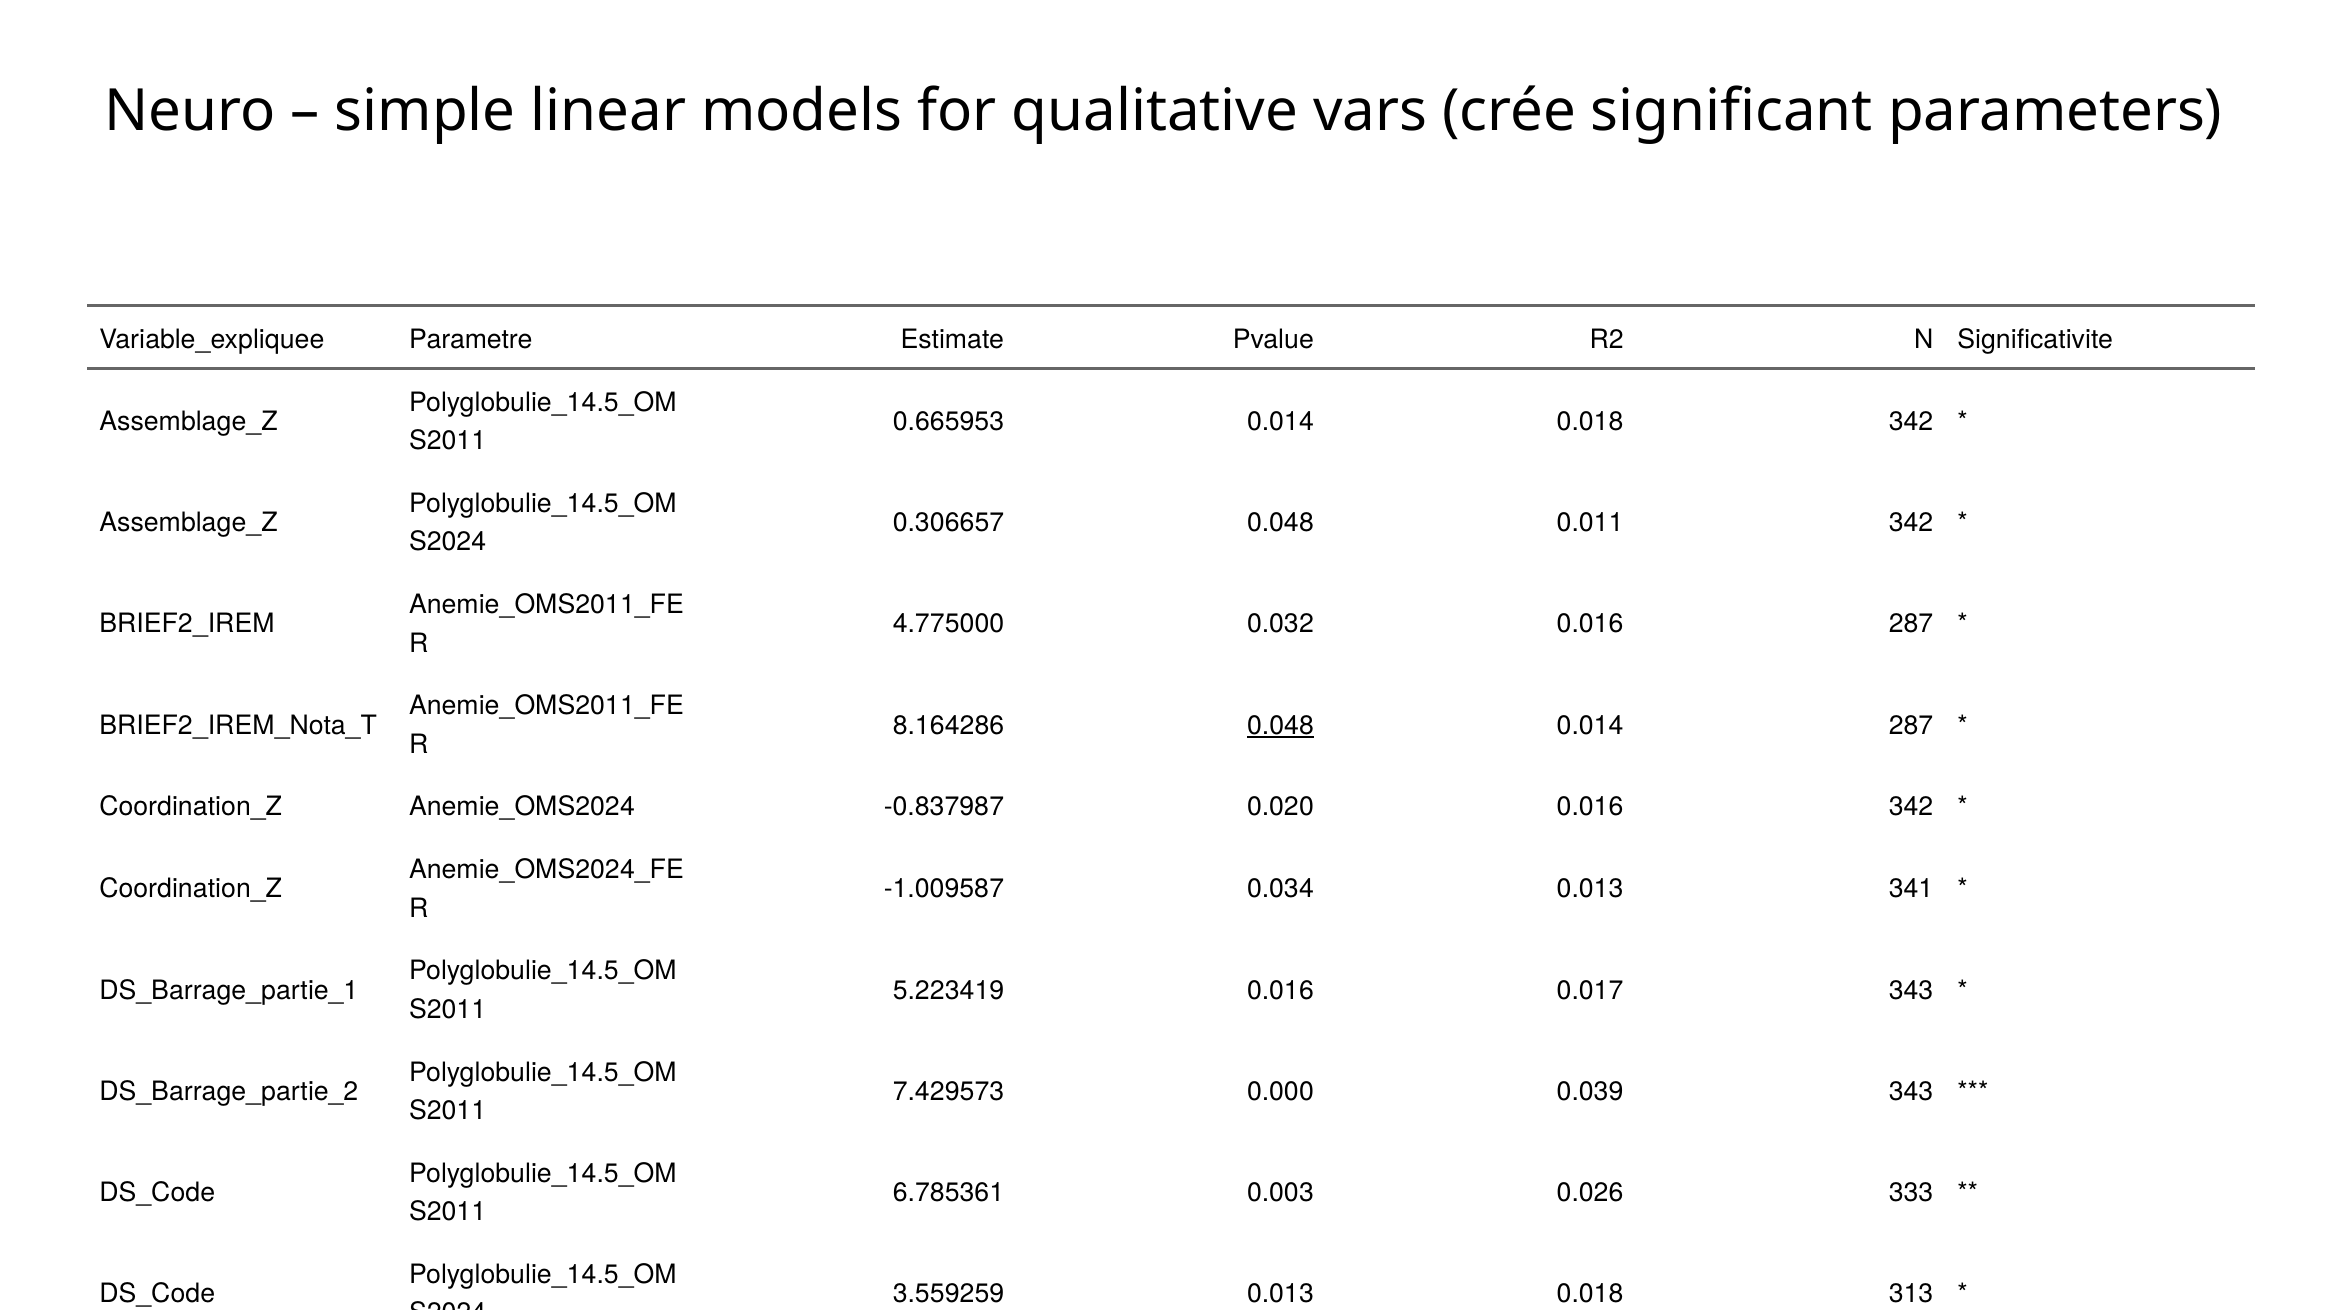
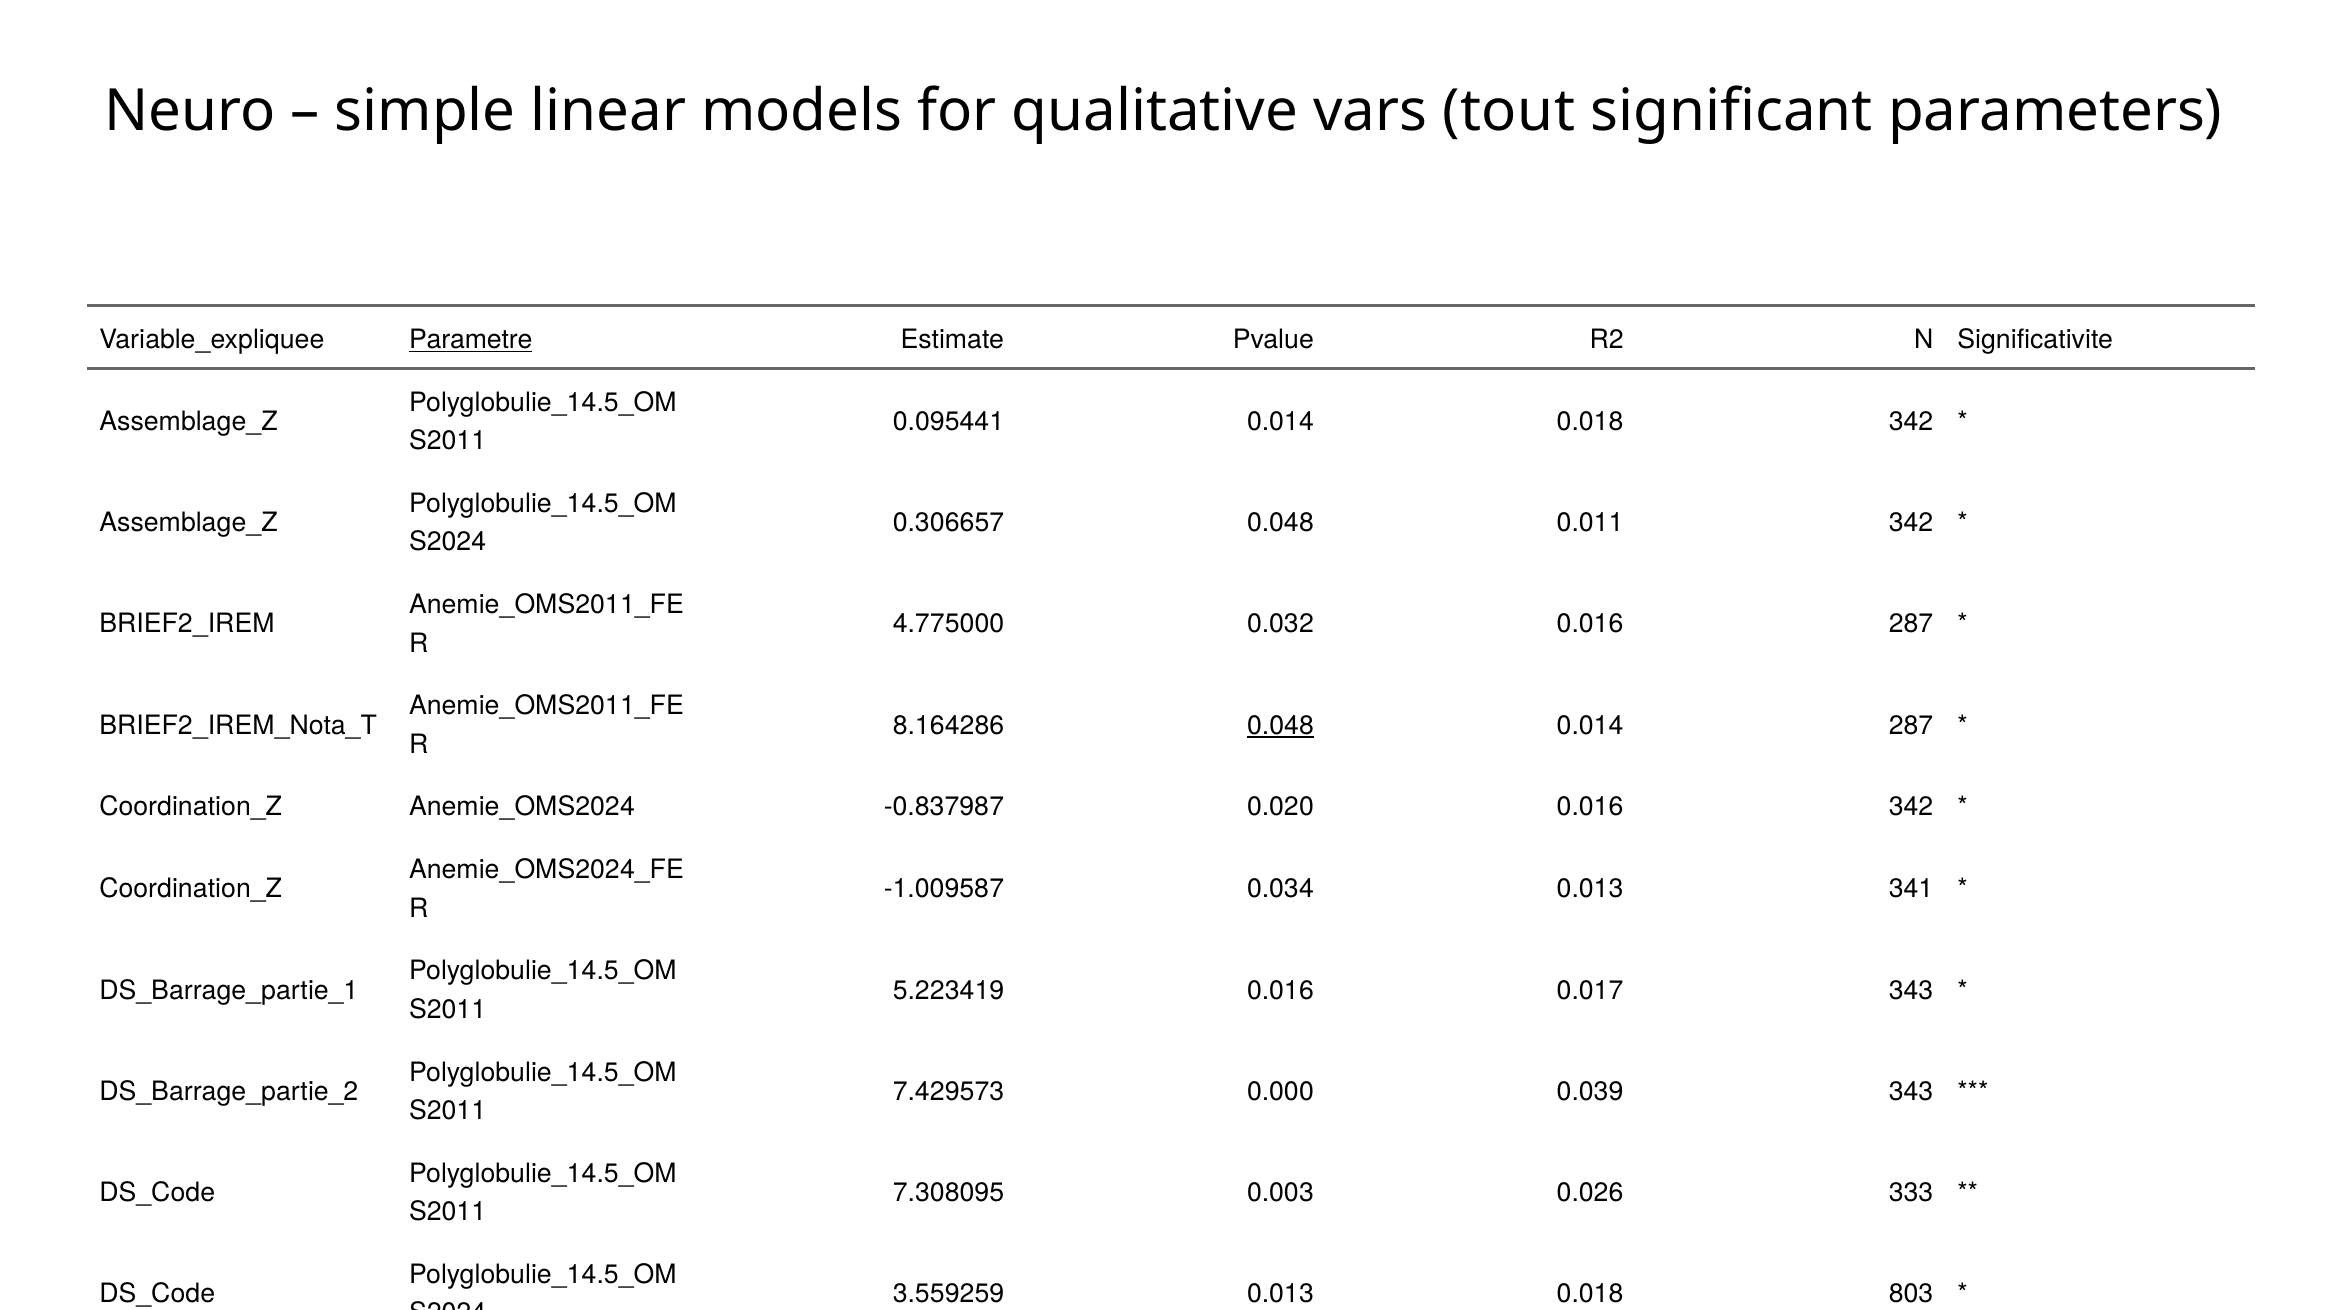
crée: crée -> tout
Parametre underline: none -> present
0.665953: 0.665953 -> 0.095441
6.785361: 6.785361 -> 7.308095
313: 313 -> 803
